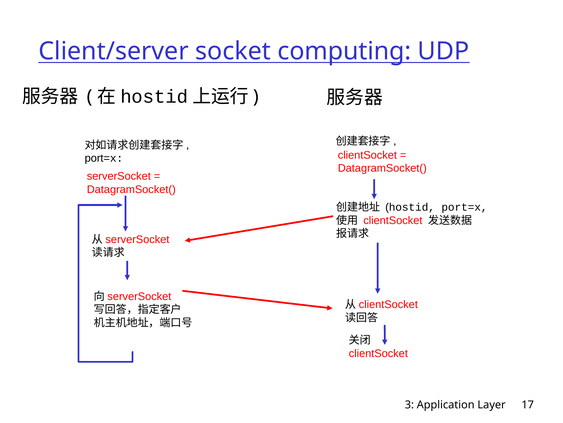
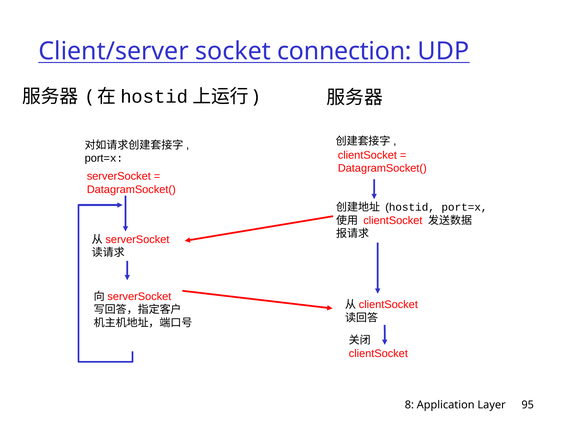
computing: computing -> connection
3: 3 -> 8
17: 17 -> 95
